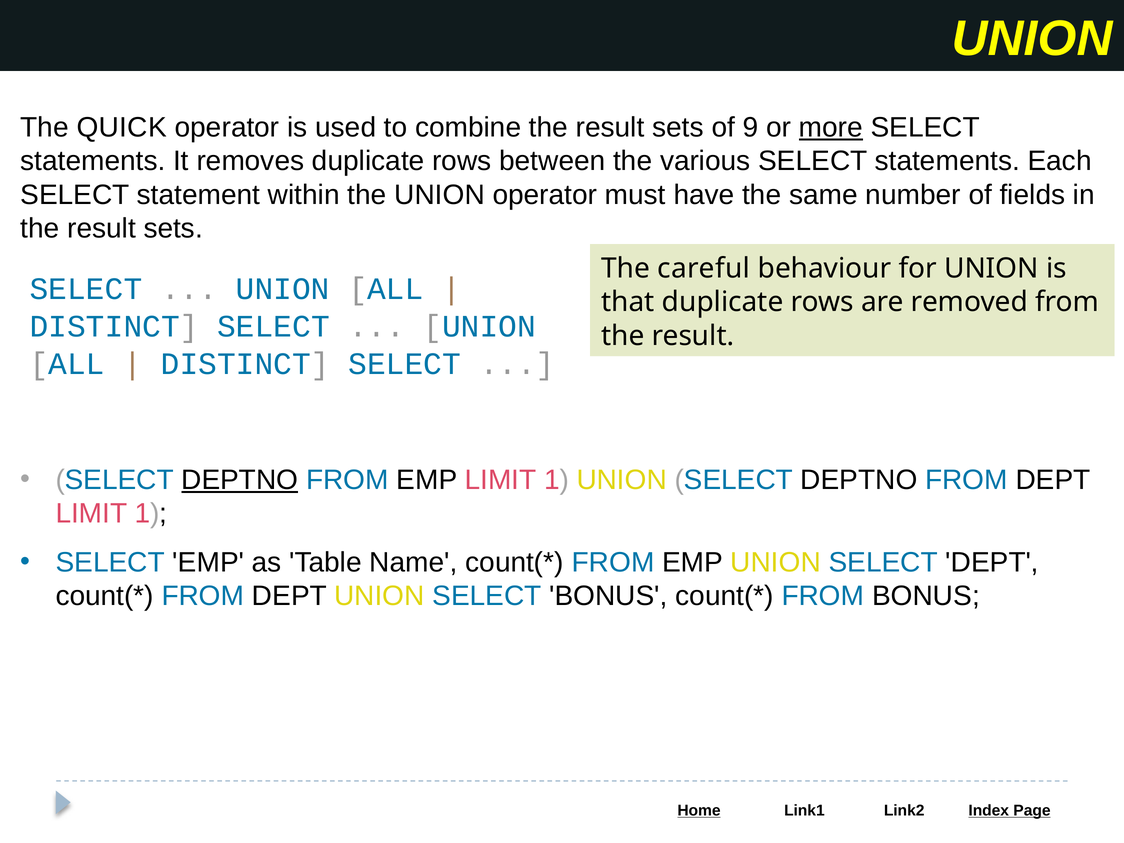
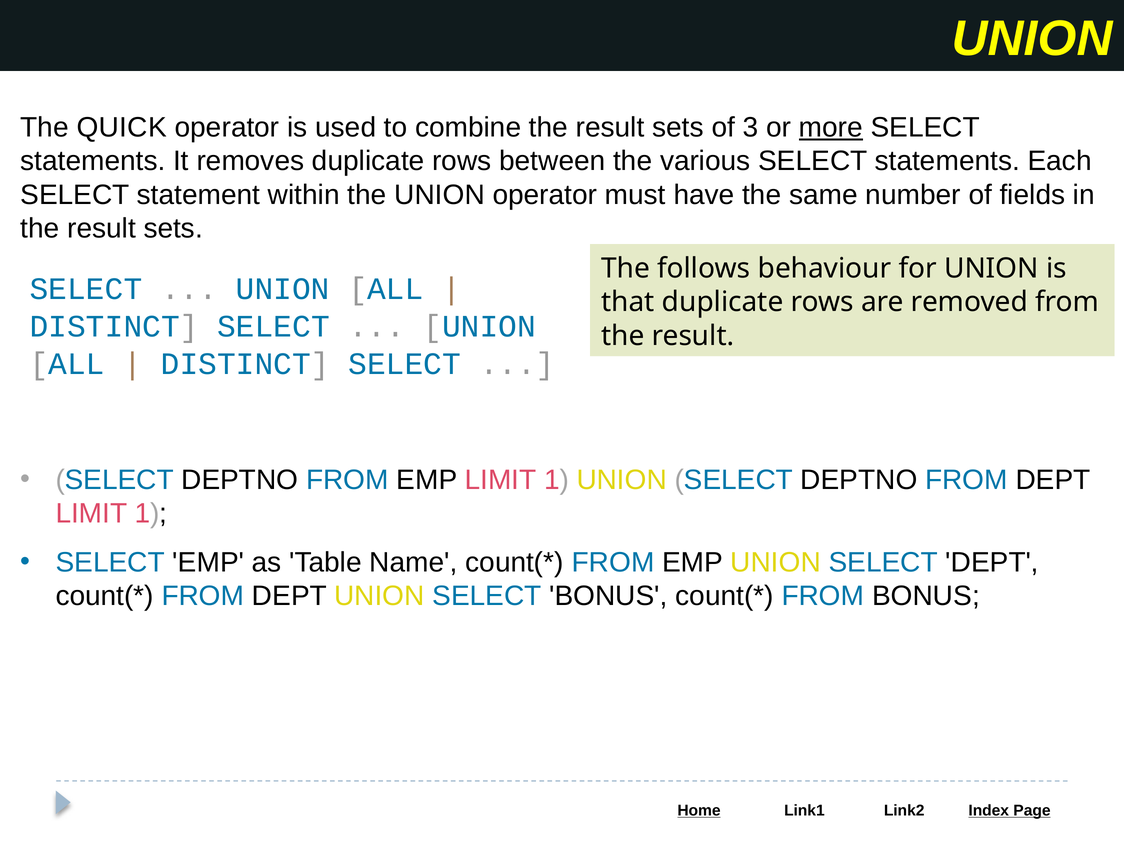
9: 9 -> 3
careful: careful -> follows
DEPTNO at (240, 480) underline: present -> none
